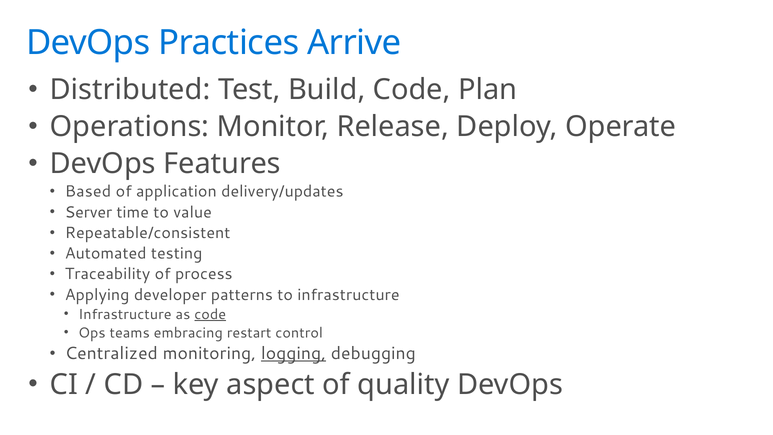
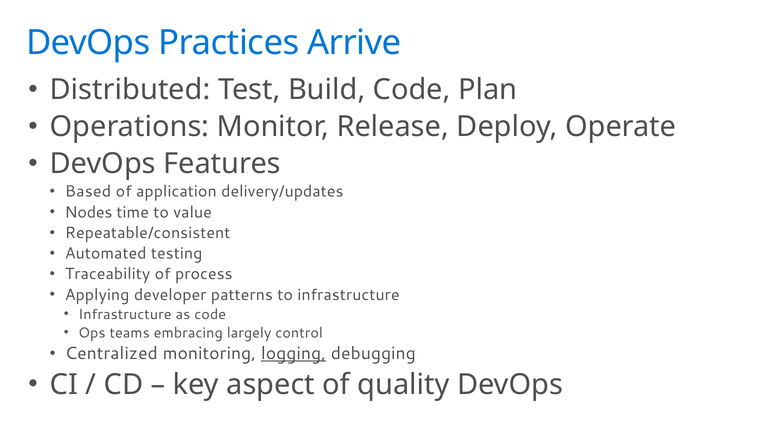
Server: Server -> Nodes
code at (210, 314) underline: present -> none
restart: restart -> largely
